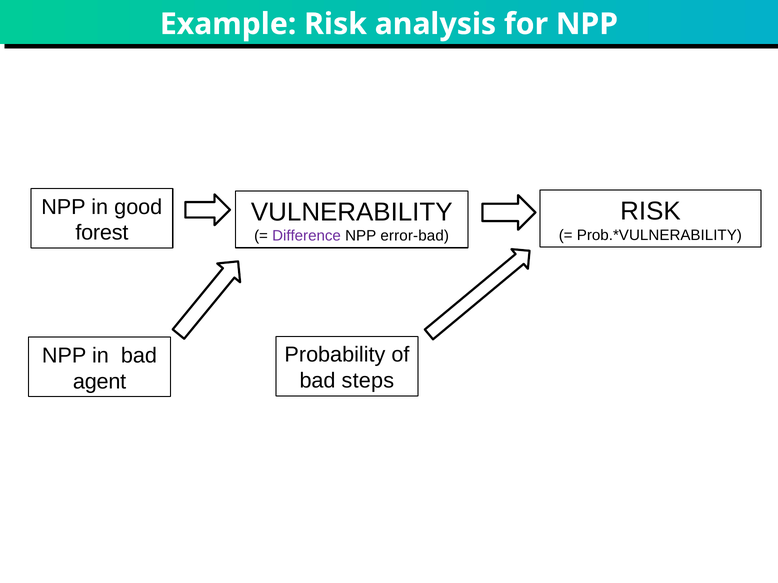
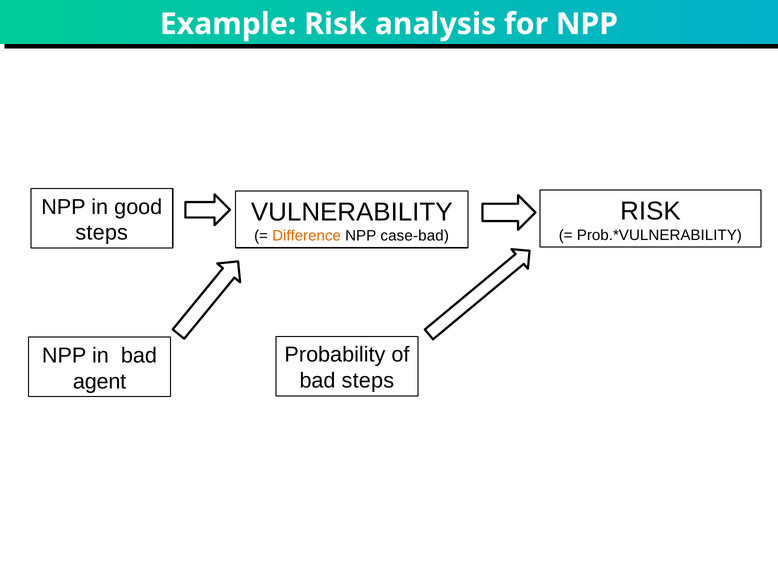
forest at (102, 233): forest -> steps
Difference colour: purple -> orange
error-bad: error-bad -> case-bad
